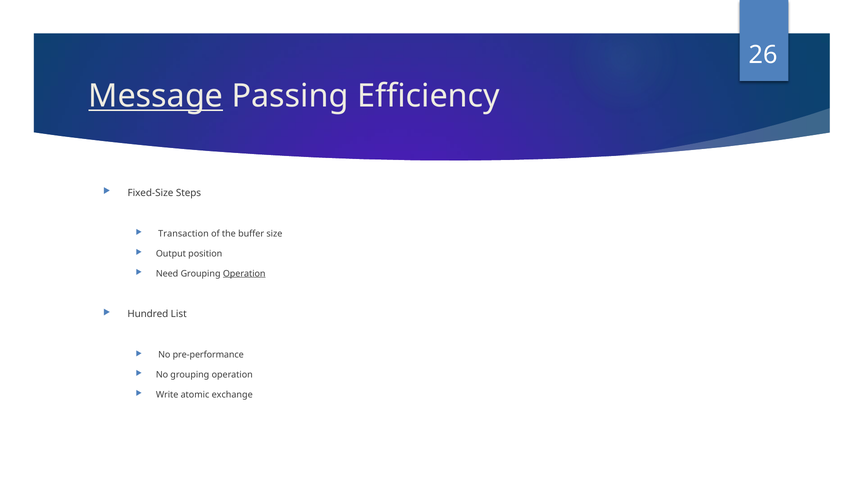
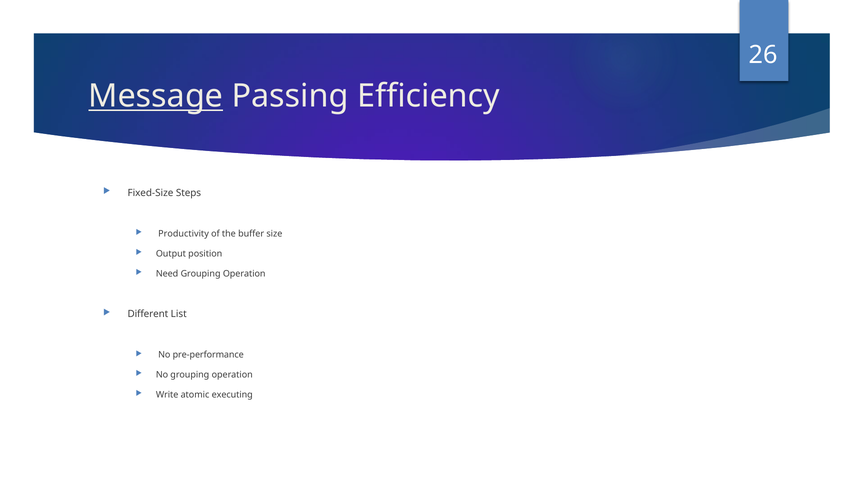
Transaction: Transaction -> Productivity
Operation at (244, 274) underline: present -> none
Hundred: Hundred -> Different
exchange: exchange -> executing
